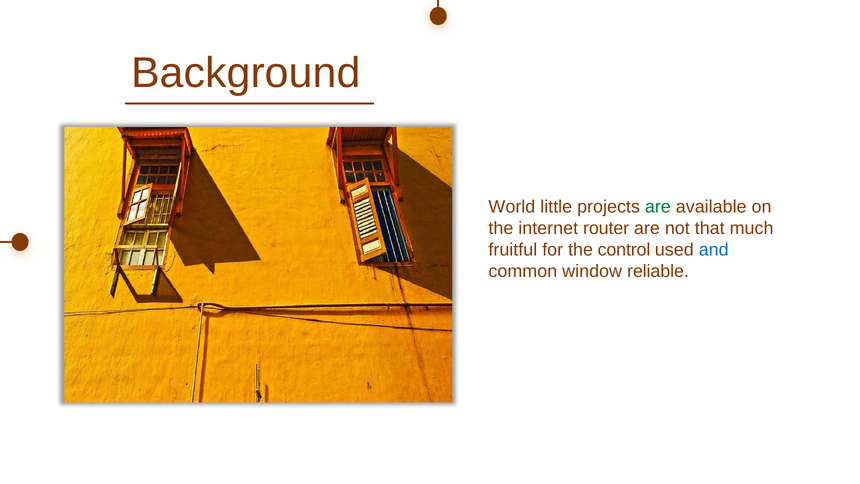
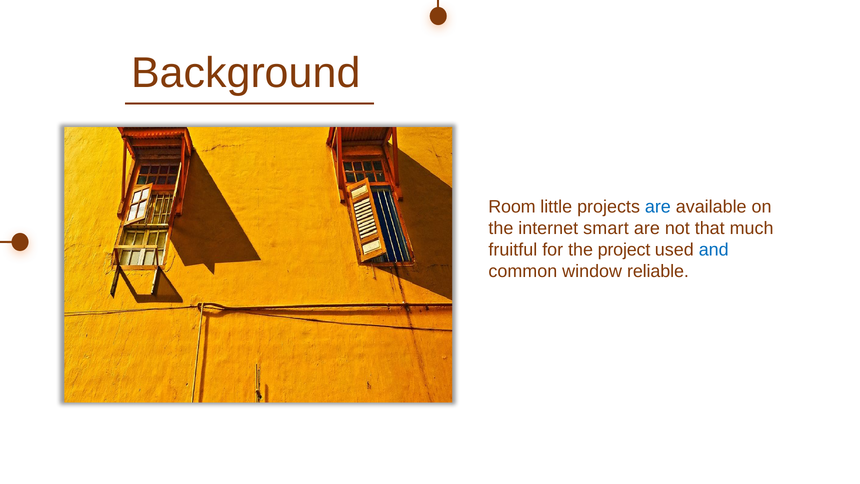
World: World -> Room
are at (658, 207) colour: green -> blue
router: router -> smart
control: control -> project
